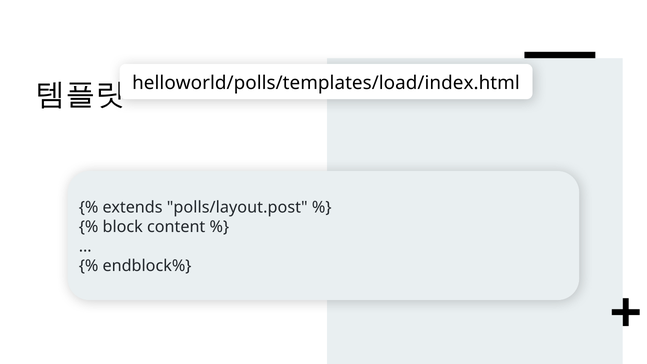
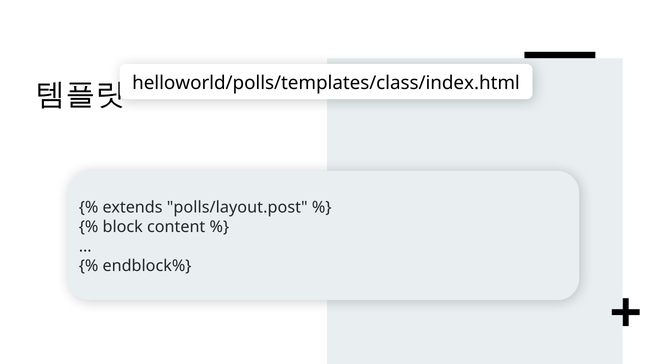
helloworld/polls/templates/load/index.html: helloworld/polls/templates/load/index.html -> helloworld/polls/templates/class/index.html
